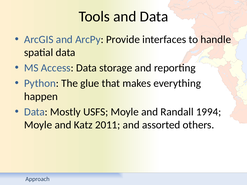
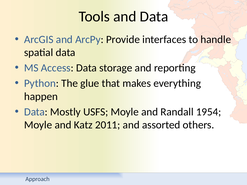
1994: 1994 -> 1954
